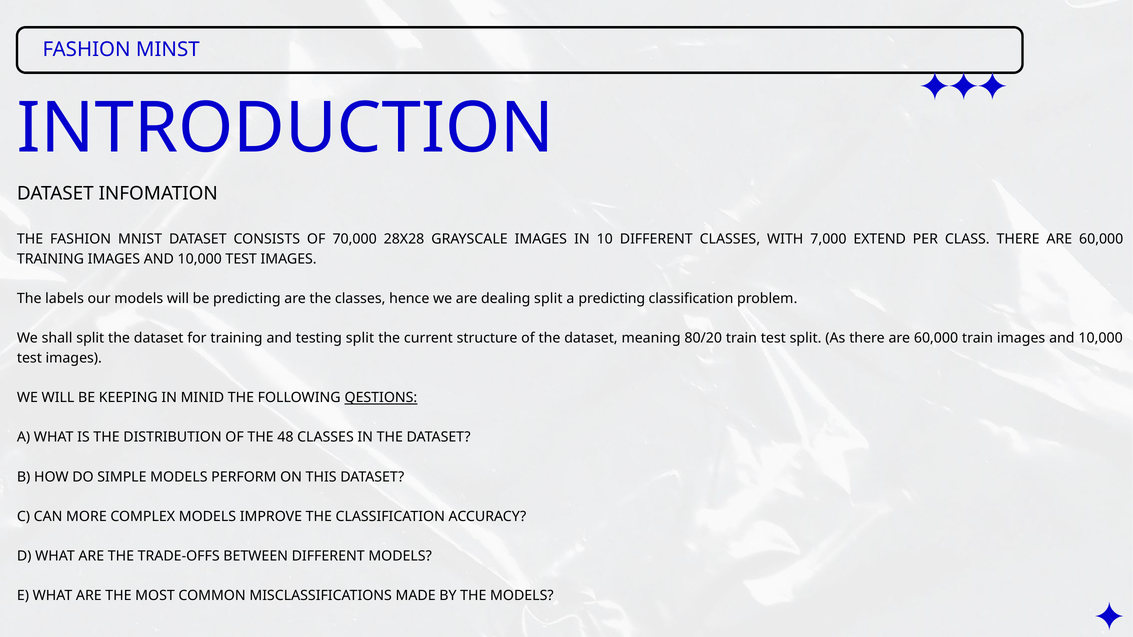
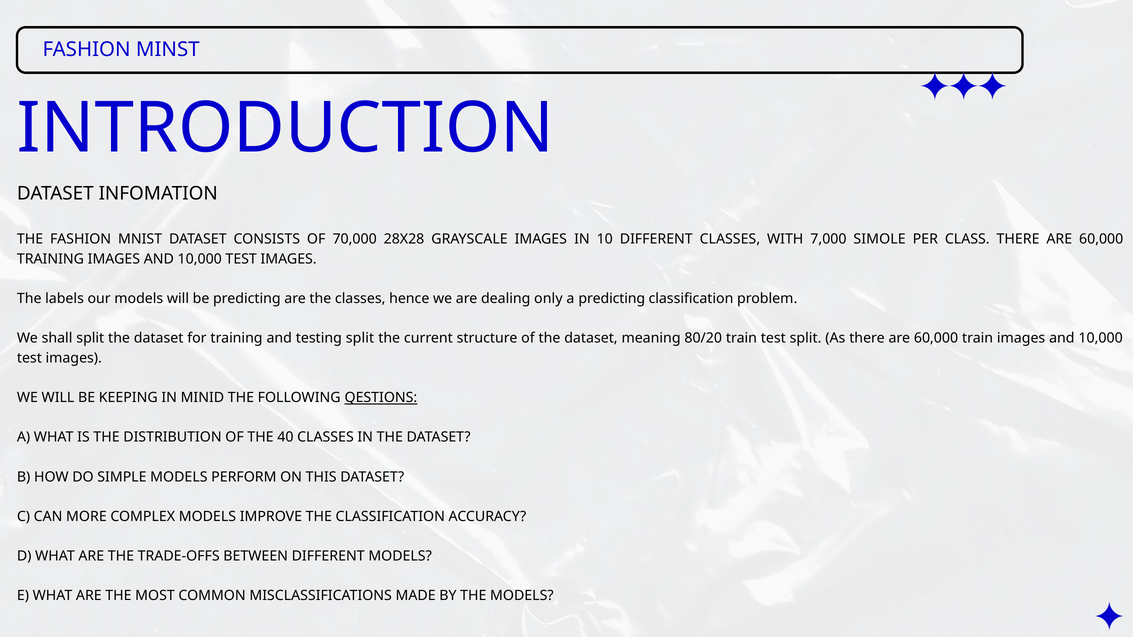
EXTEND: EXTEND -> SIMOLE
dealing split: split -> only
48: 48 -> 40
